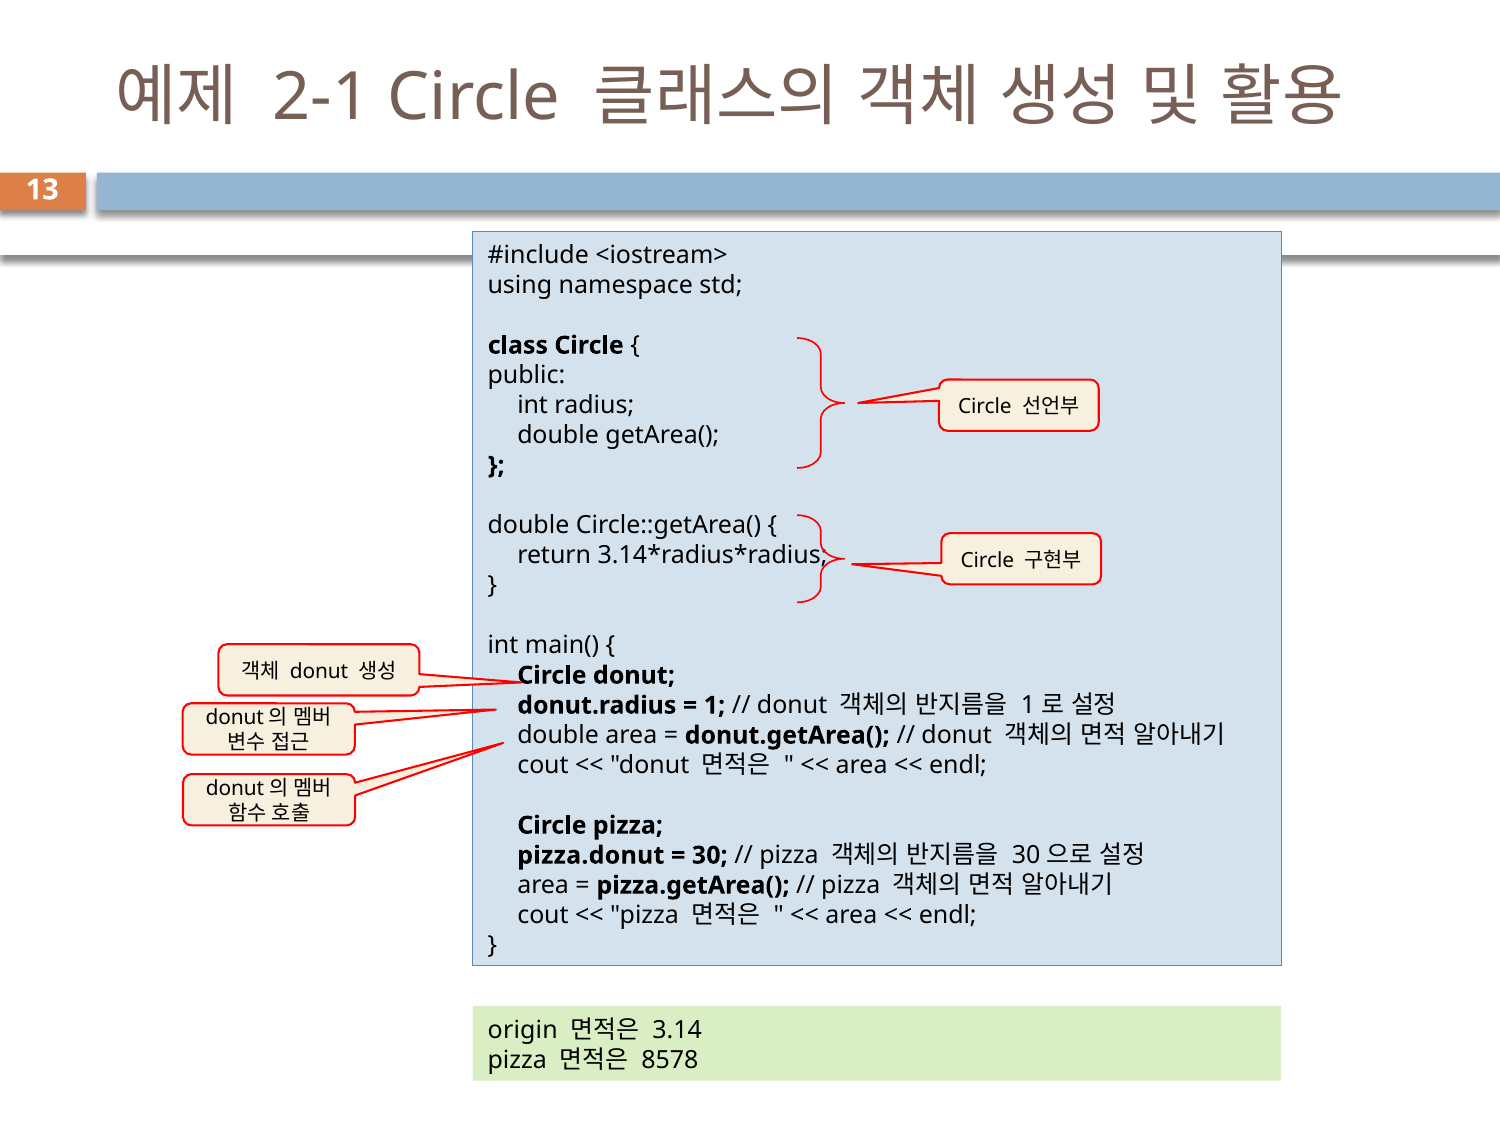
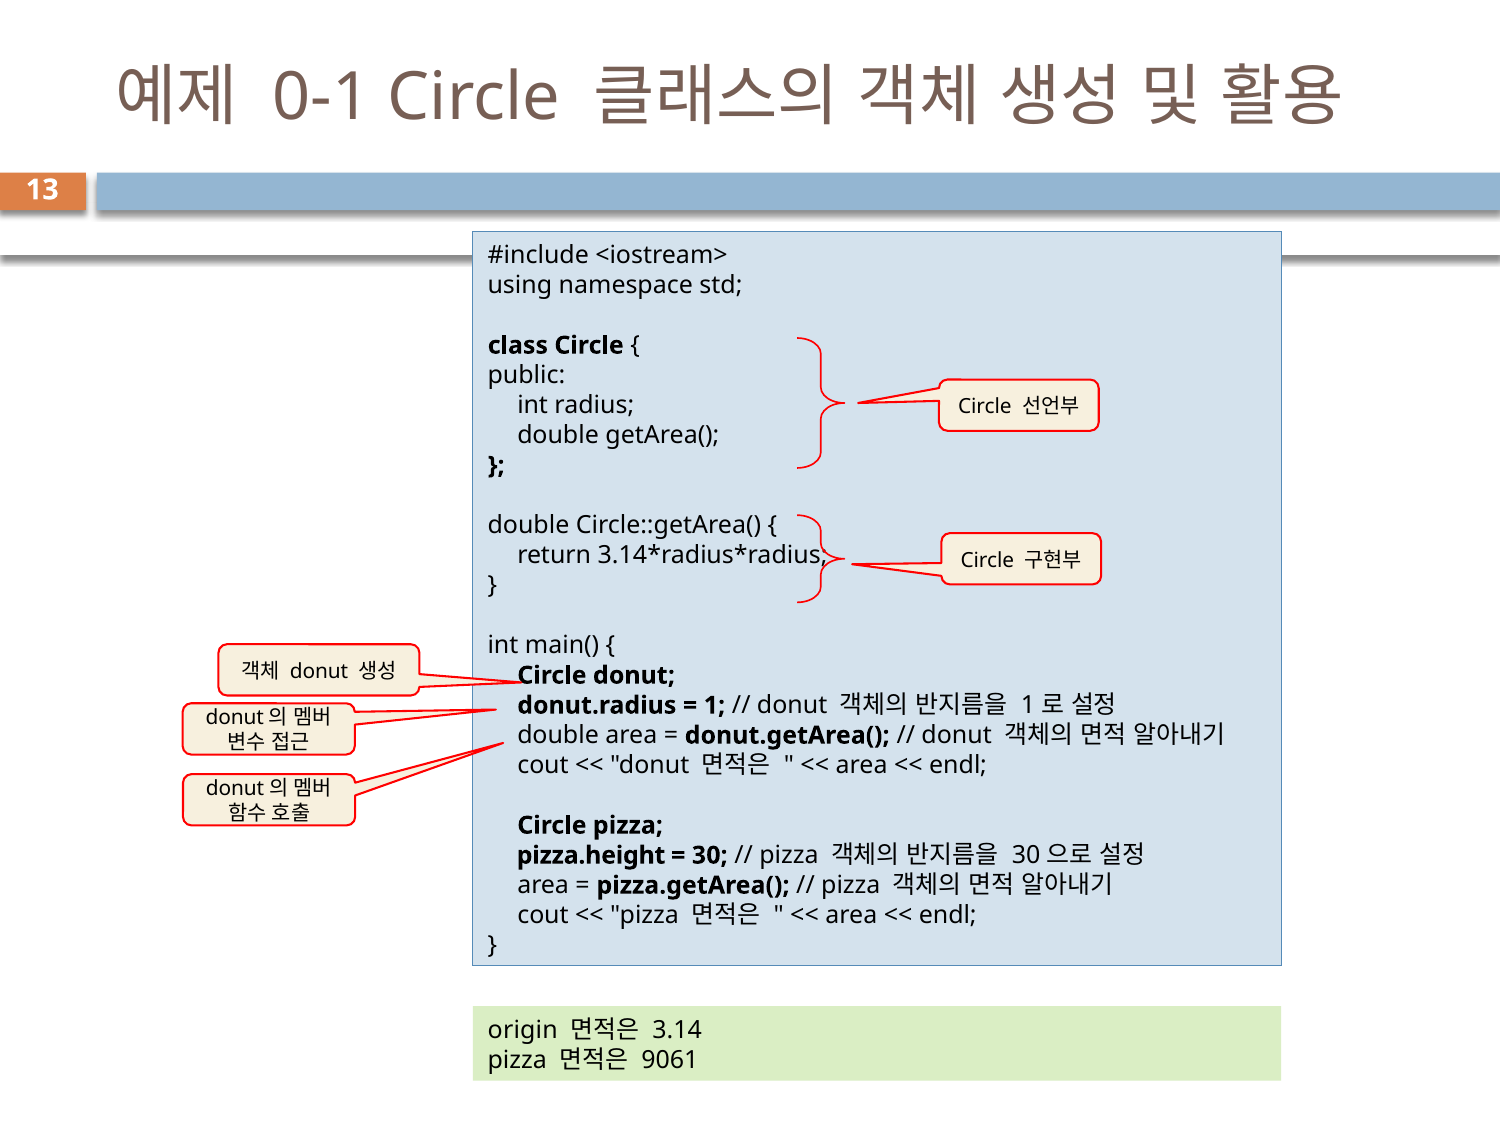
2-1: 2-1 -> 0-1
pizza.donut: pizza.donut -> pizza.height
8578: 8578 -> 9061
